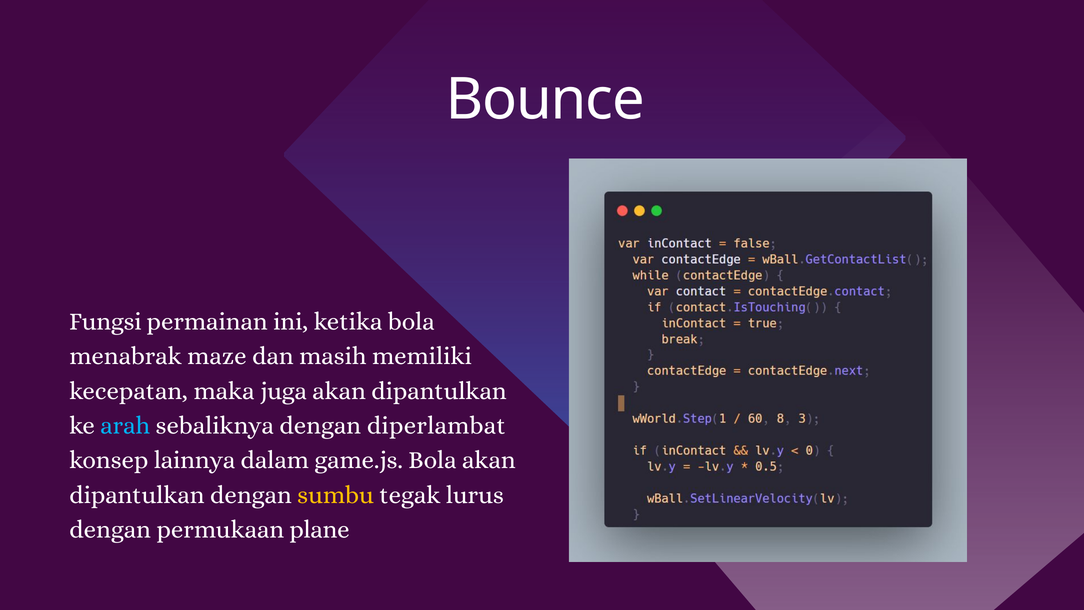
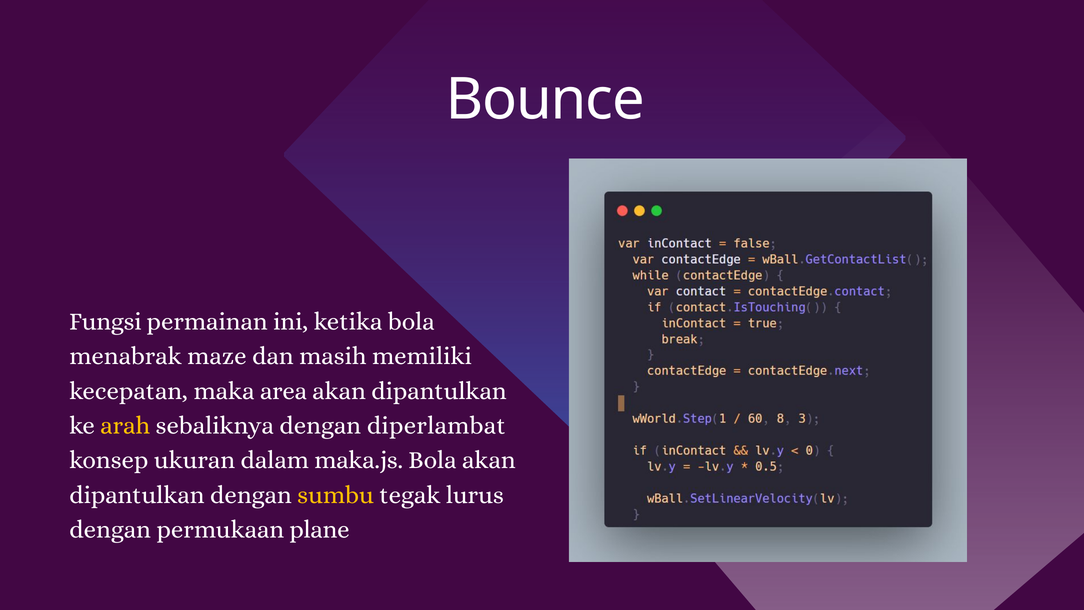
juga: juga -> area
arah colour: light blue -> yellow
lainnya: lainnya -> ukuran
game.js: game.js -> maka.js
